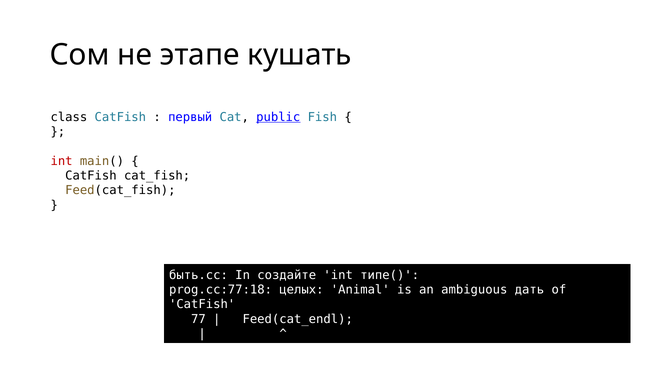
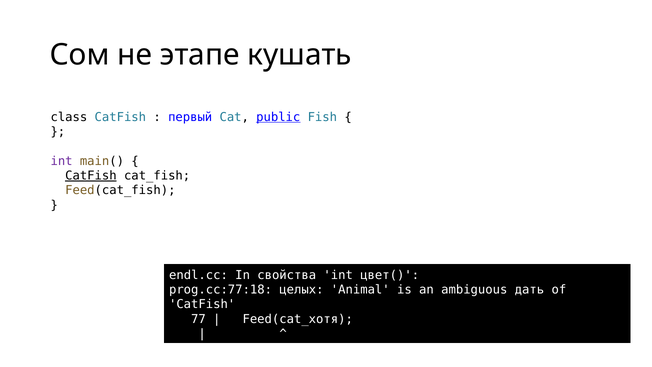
int at (62, 161) colour: red -> purple
CatFish at (91, 176) underline: none -> present
быть.cc: быть.cc -> endl.cc
создайте: создайте -> свойства
типе(: типе( -> цвет(
Feed(cat_endl: Feed(cat_endl -> Feed(cat_хотя
